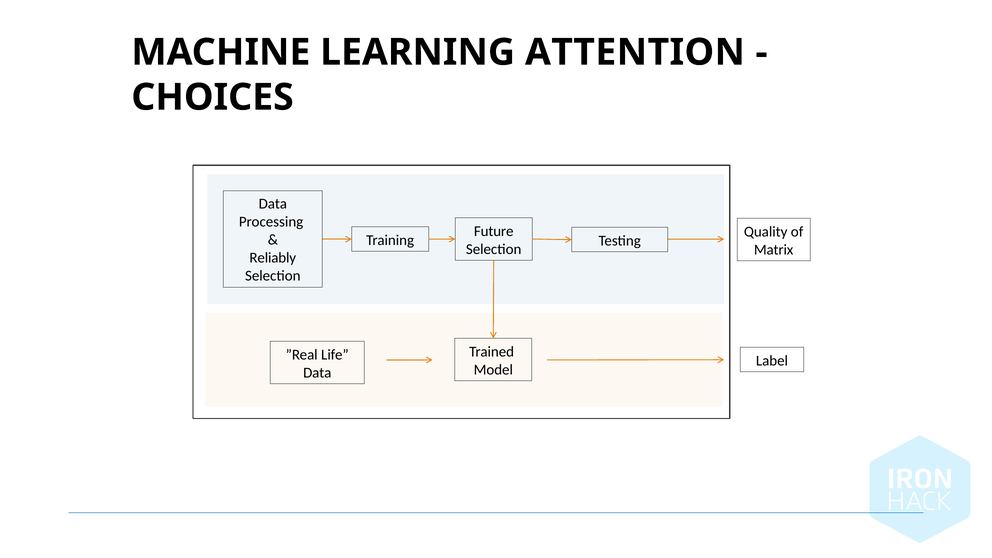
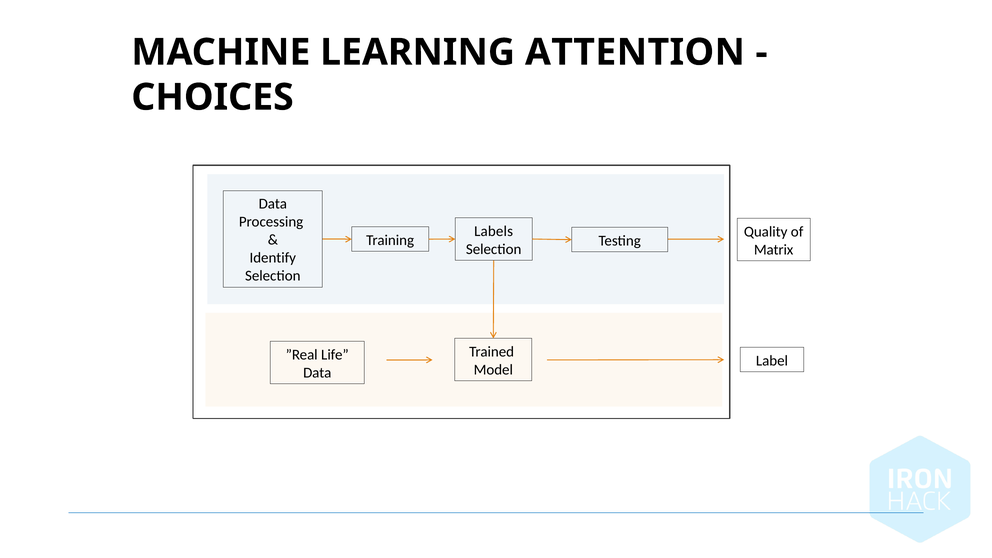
Future: Future -> Labels
Reliably: Reliably -> Identify
